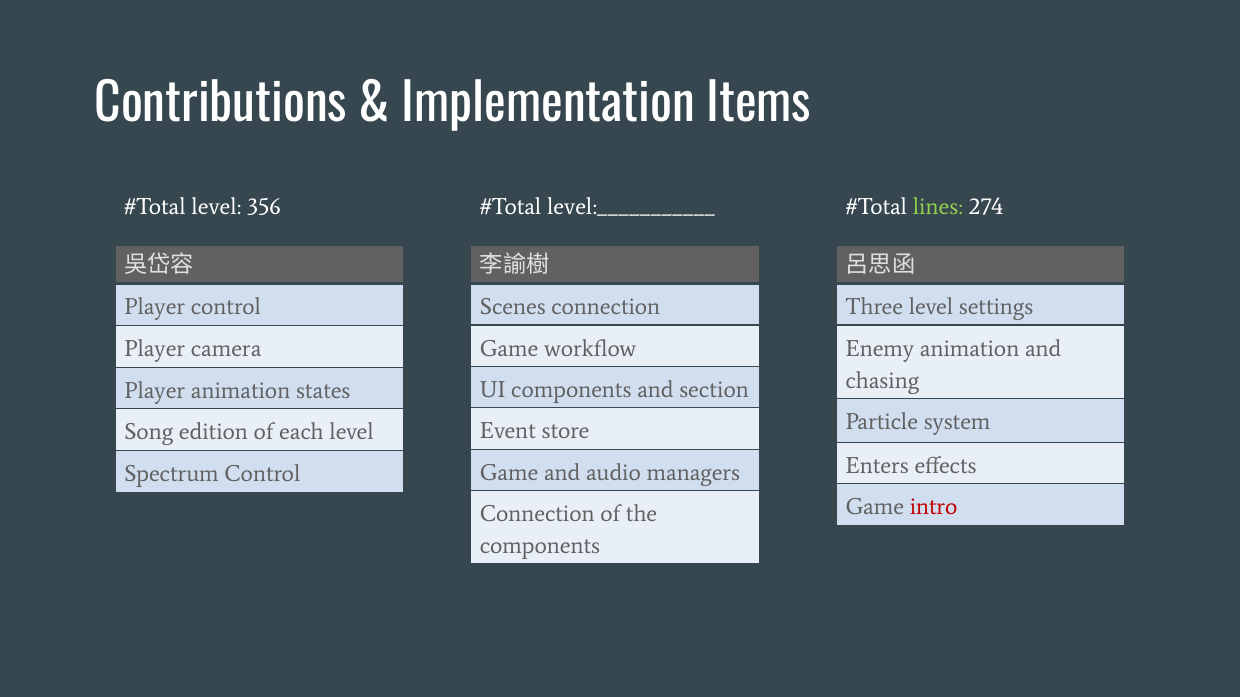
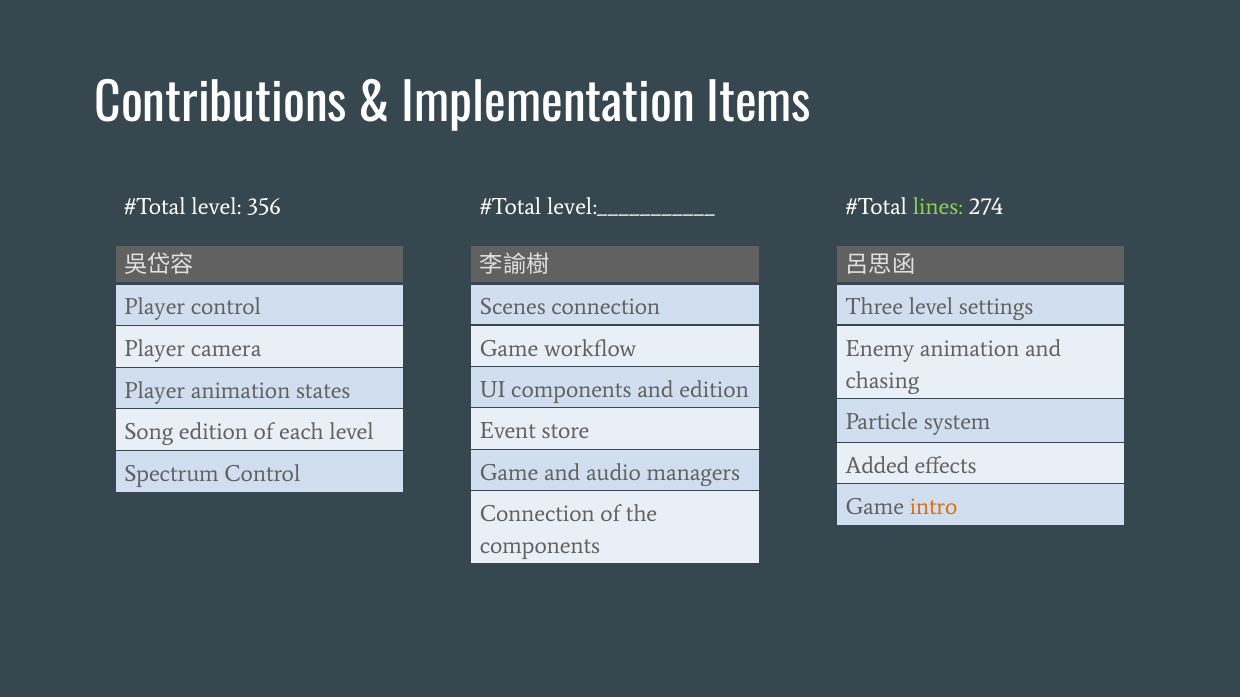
and section: section -> edition
Enters: Enters -> Added
intro colour: red -> orange
